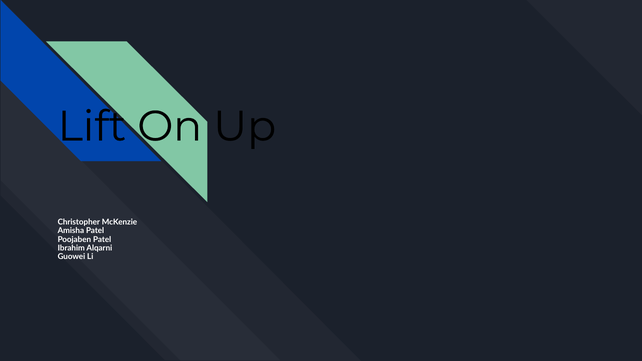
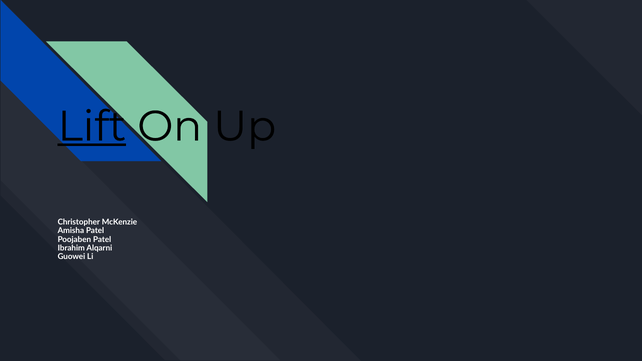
Lift underline: none -> present
